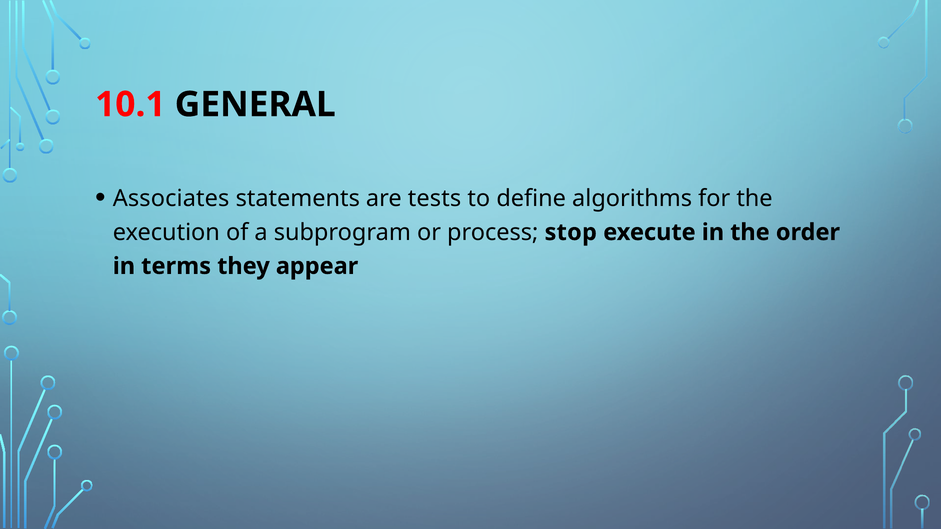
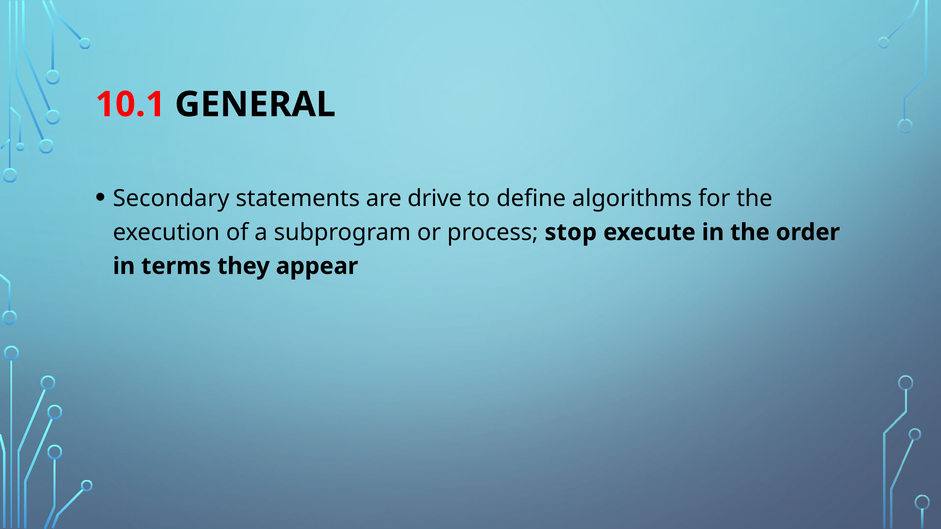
Associates: Associates -> Secondary
tests: tests -> drive
